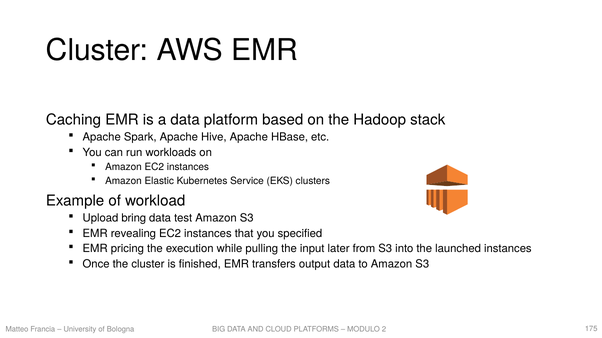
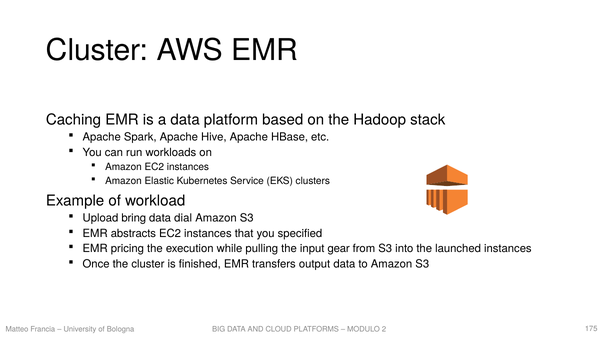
test: test -> dial
revealing: revealing -> abstracts
later: later -> gear
